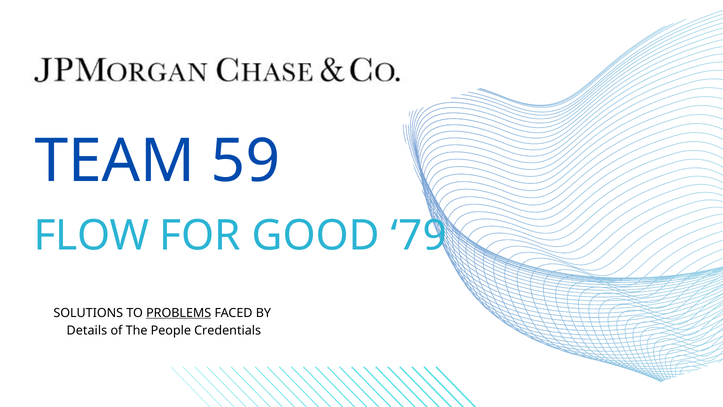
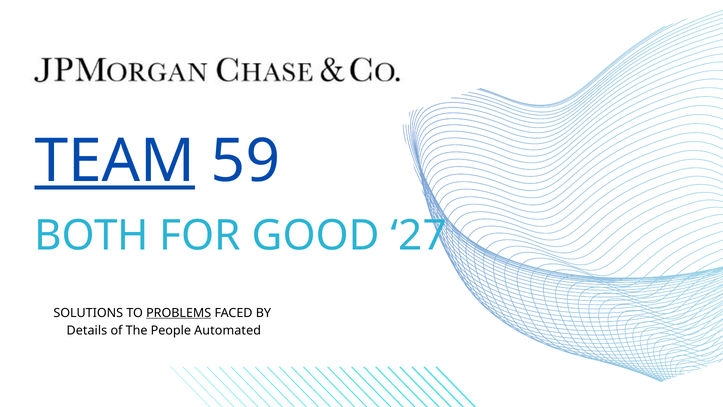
TEAM underline: none -> present
FLOW: FLOW -> BOTH
79: 79 -> 27
Credentials: Credentials -> Automated
